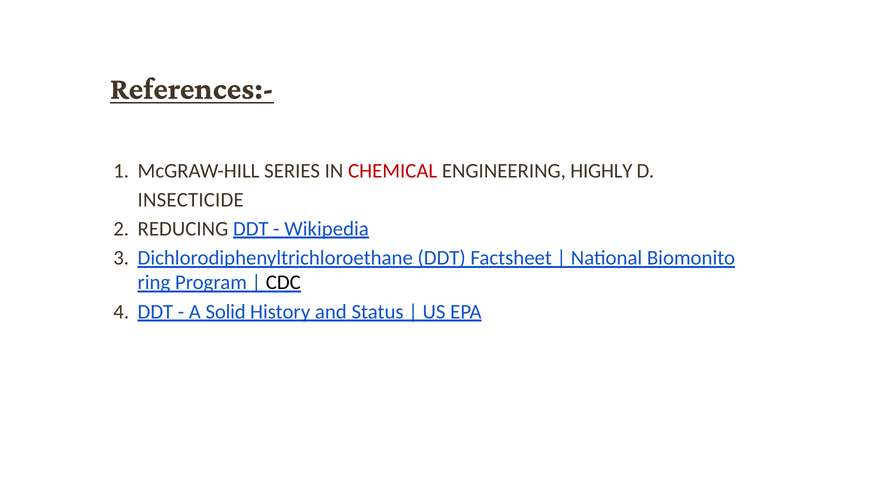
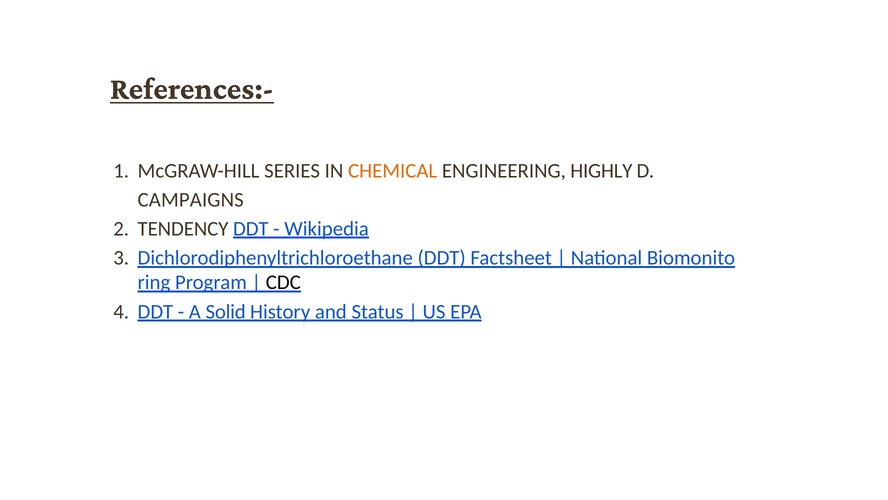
CHEMICAL colour: red -> orange
INSECTICIDE: INSECTICIDE -> CAMPAIGNS
REDUCING: REDUCING -> TENDENCY
